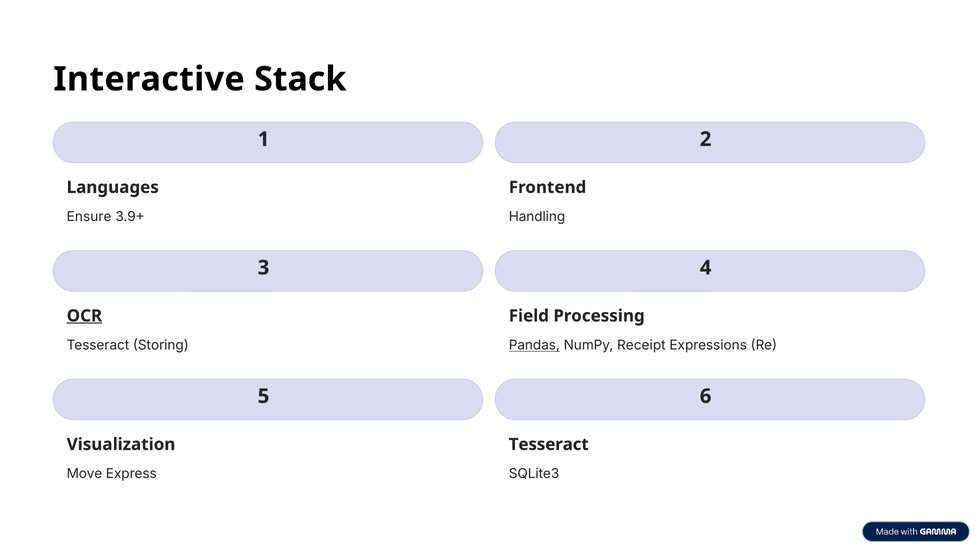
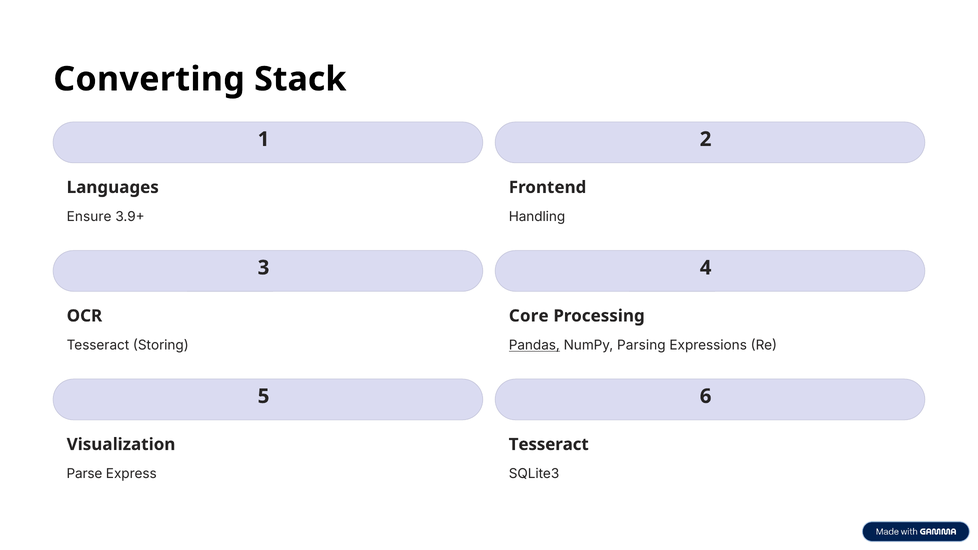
Interactive: Interactive -> Converting
OCR underline: present -> none
Field: Field -> Core
Receipt: Receipt -> Parsing
Move: Move -> Parse
